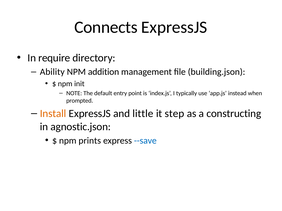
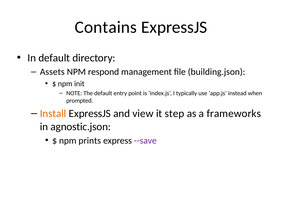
Connects: Connects -> Contains
In require: require -> default
Ability: Ability -> Assets
addition: addition -> respond
little: little -> view
constructing: constructing -> frameworks
--save colour: blue -> purple
